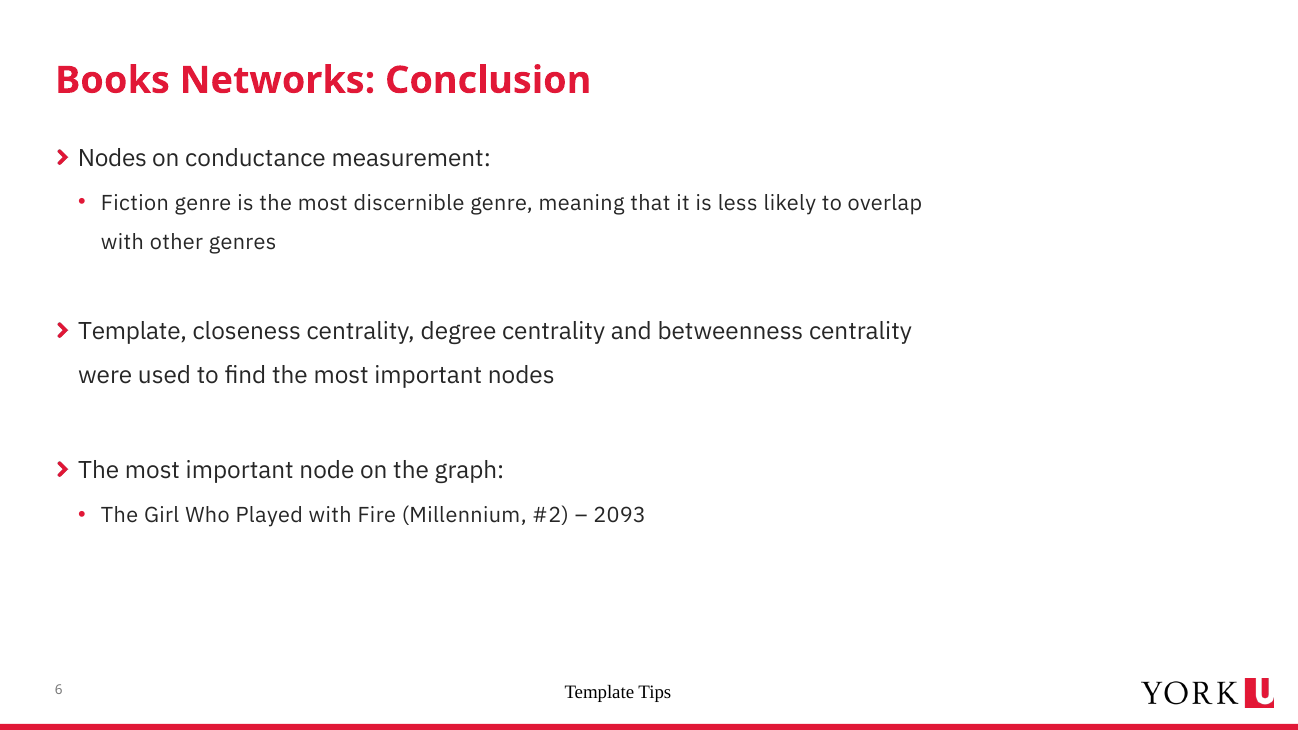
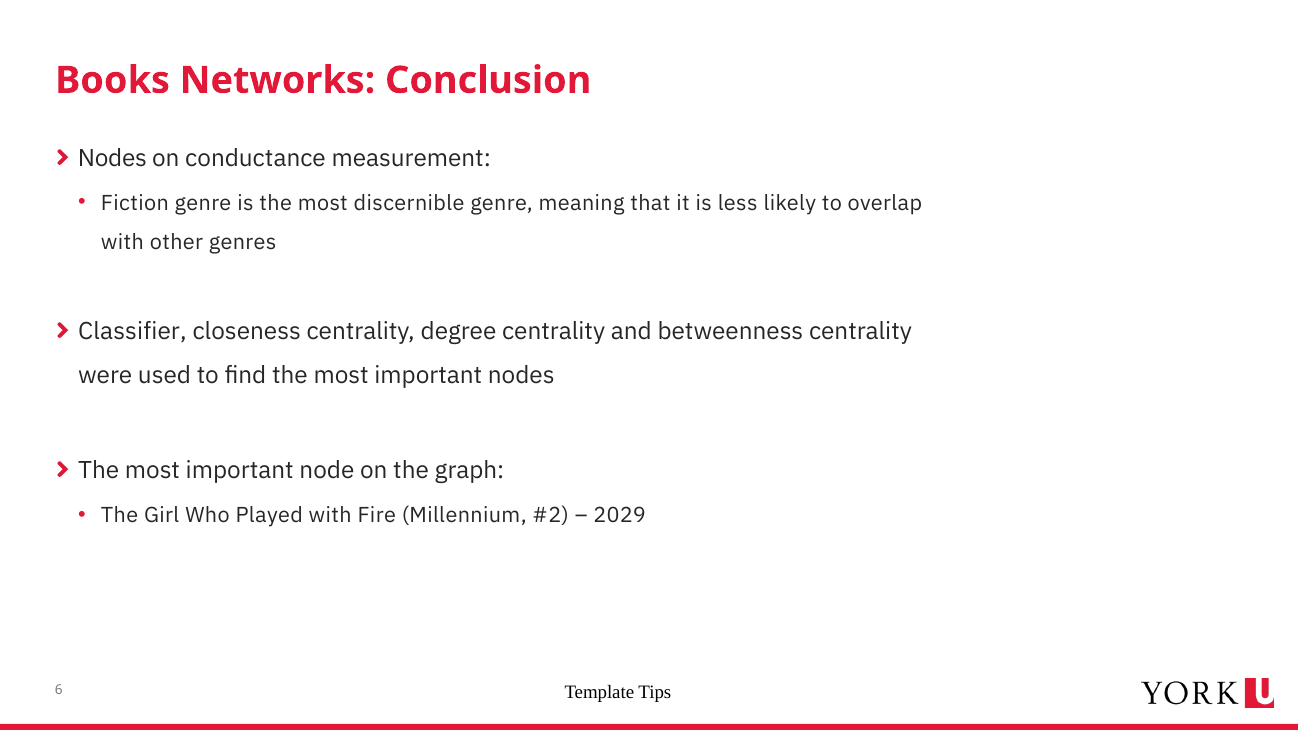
Template at (133, 331): Template -> Classifier
2093: 2093 -> 2029
